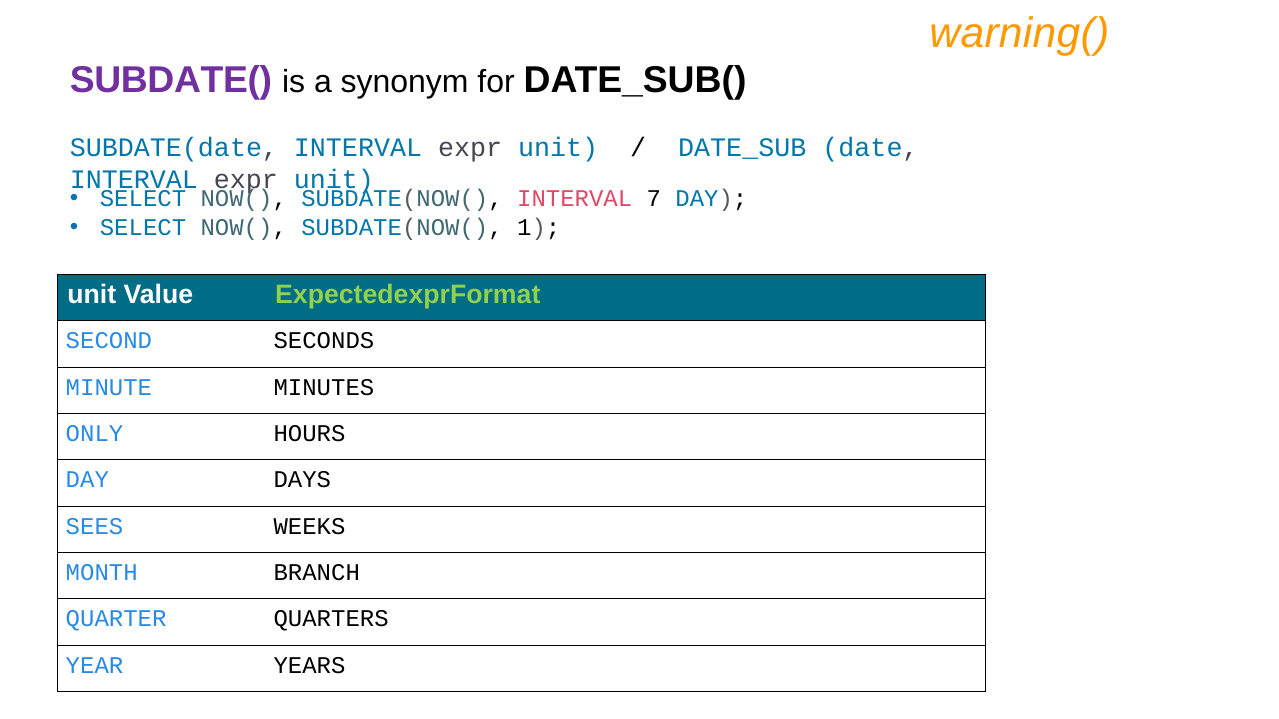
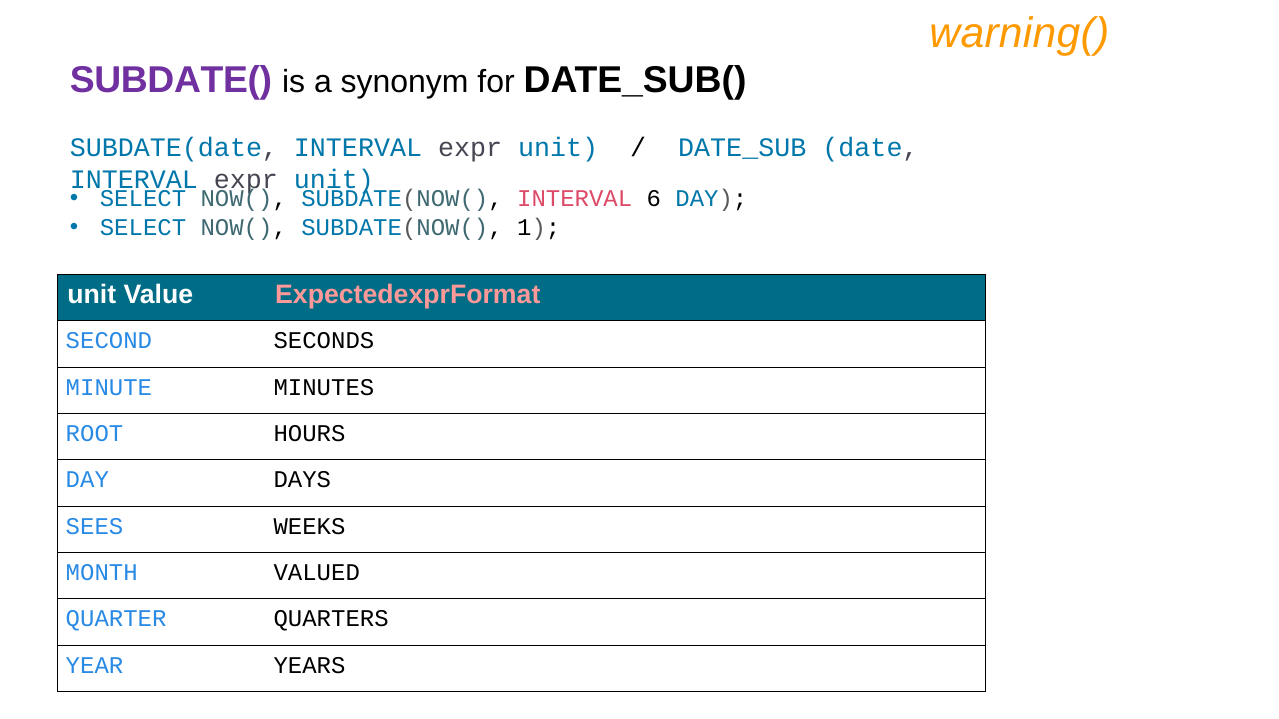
7: 7 -> 6
ExpectedexprFormat colour: light green -> pink
ONLY: ONLY -> ROOT
BRANCH: BRANCH -> VALUED
